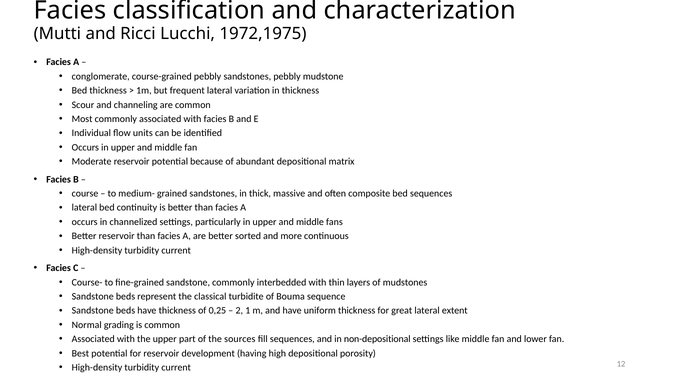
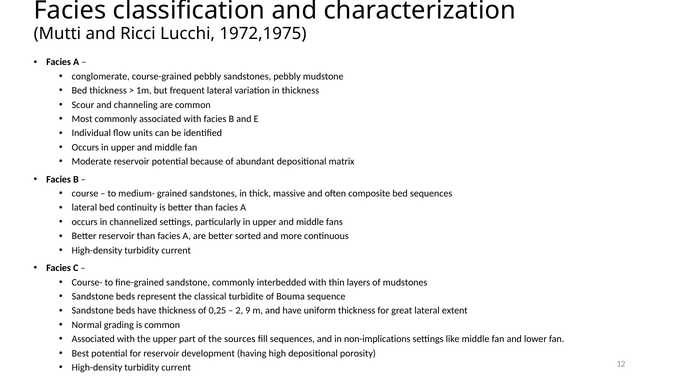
1: 1 -> 9
non-depositional: non-depositional -> non-implications
